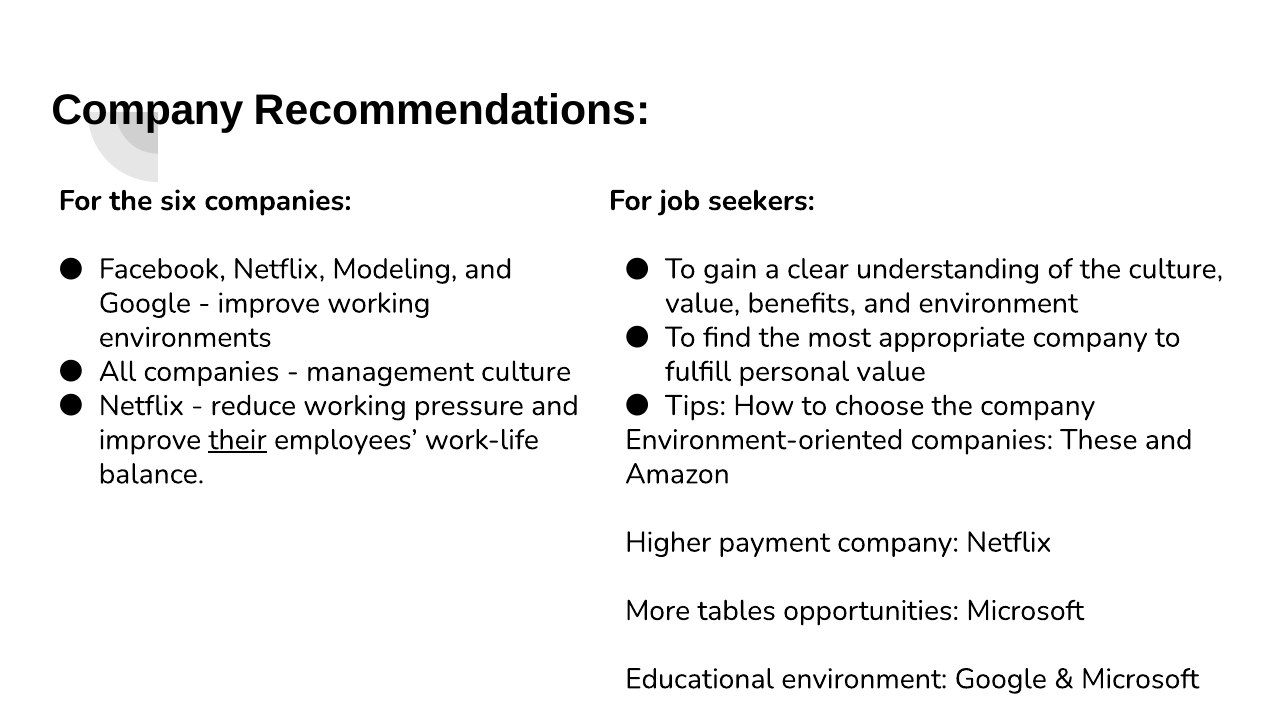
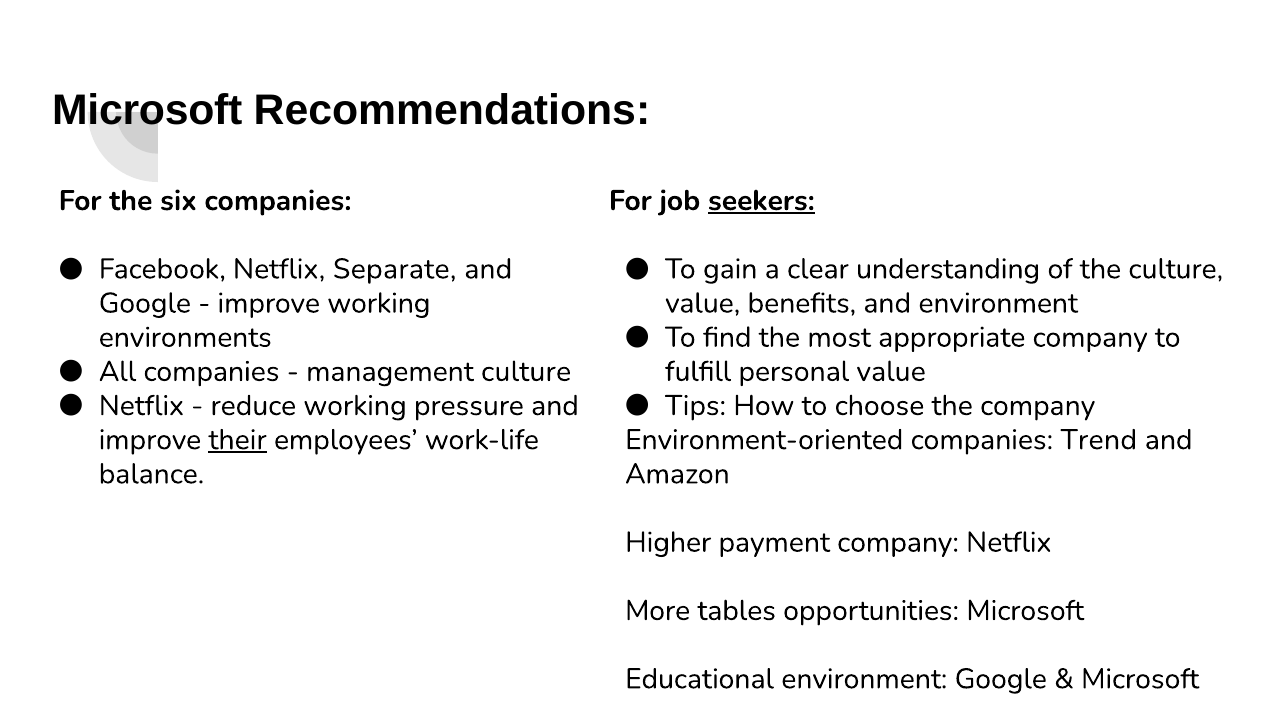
Company at (147, 111): Company -> Microsoft
seekers underline: none -> present
Modeling: Modeling -> Separate
These: These -> Trend
